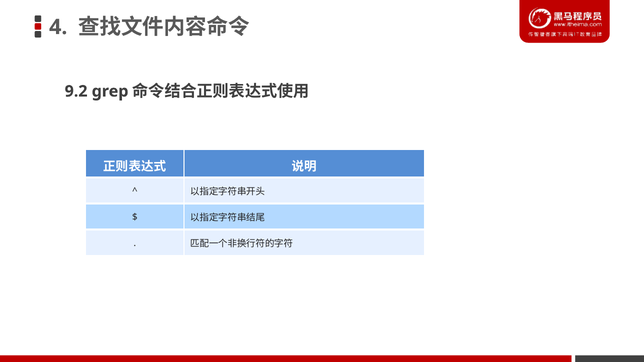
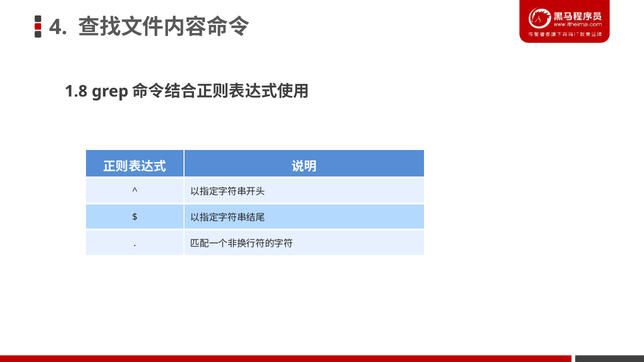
9.2: 9.2 -> 1.8
